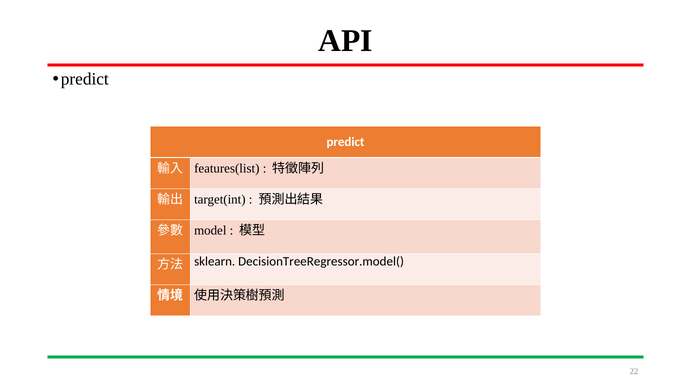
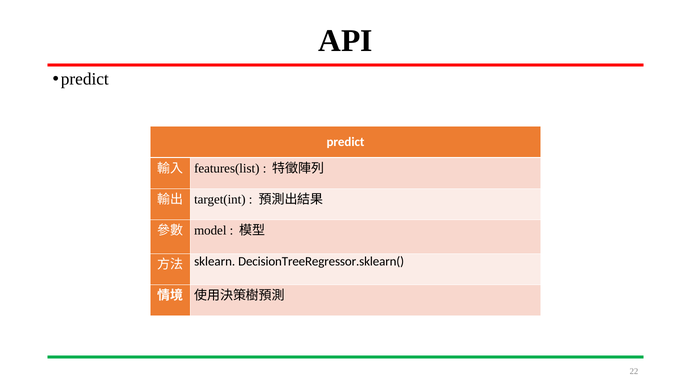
DecisionTreeRegressor.model(: DecisionTreeRegressor.model( -> DecisionTreeRegressor.sklearn(
